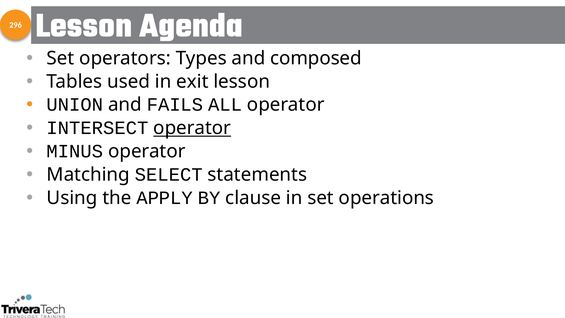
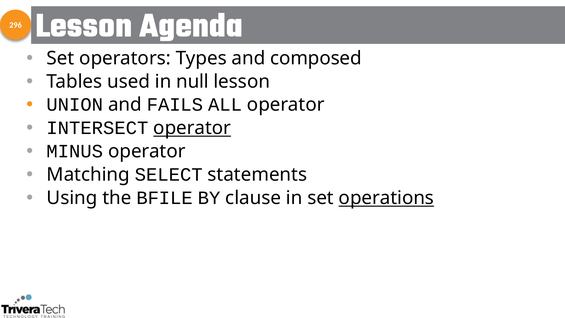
exit: exit -> null
APPLY: APPLY -> BFILE
operations underline: none -> present
